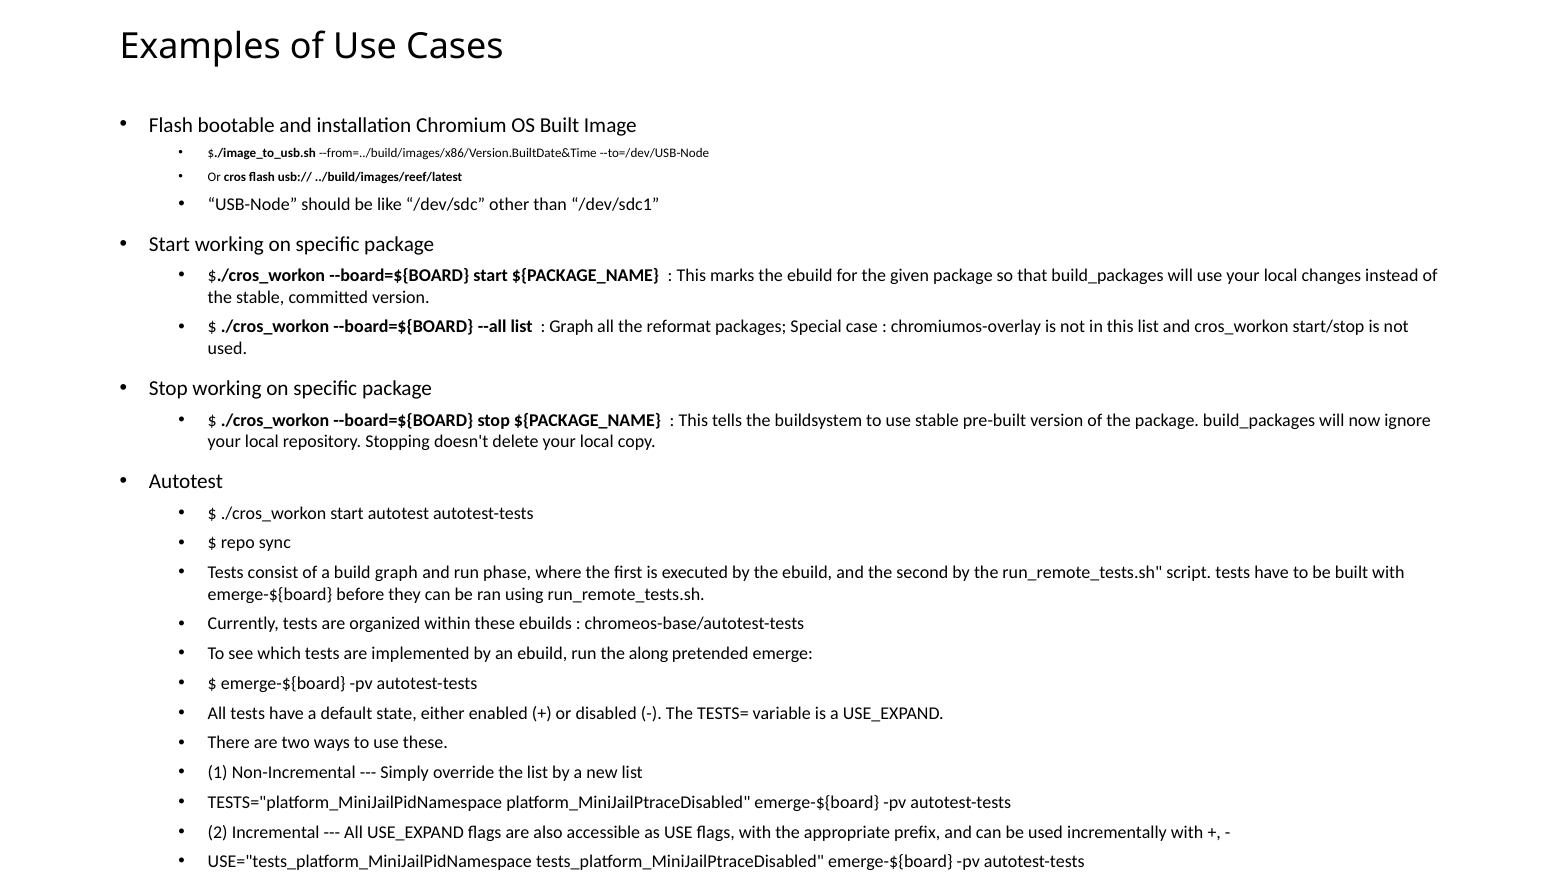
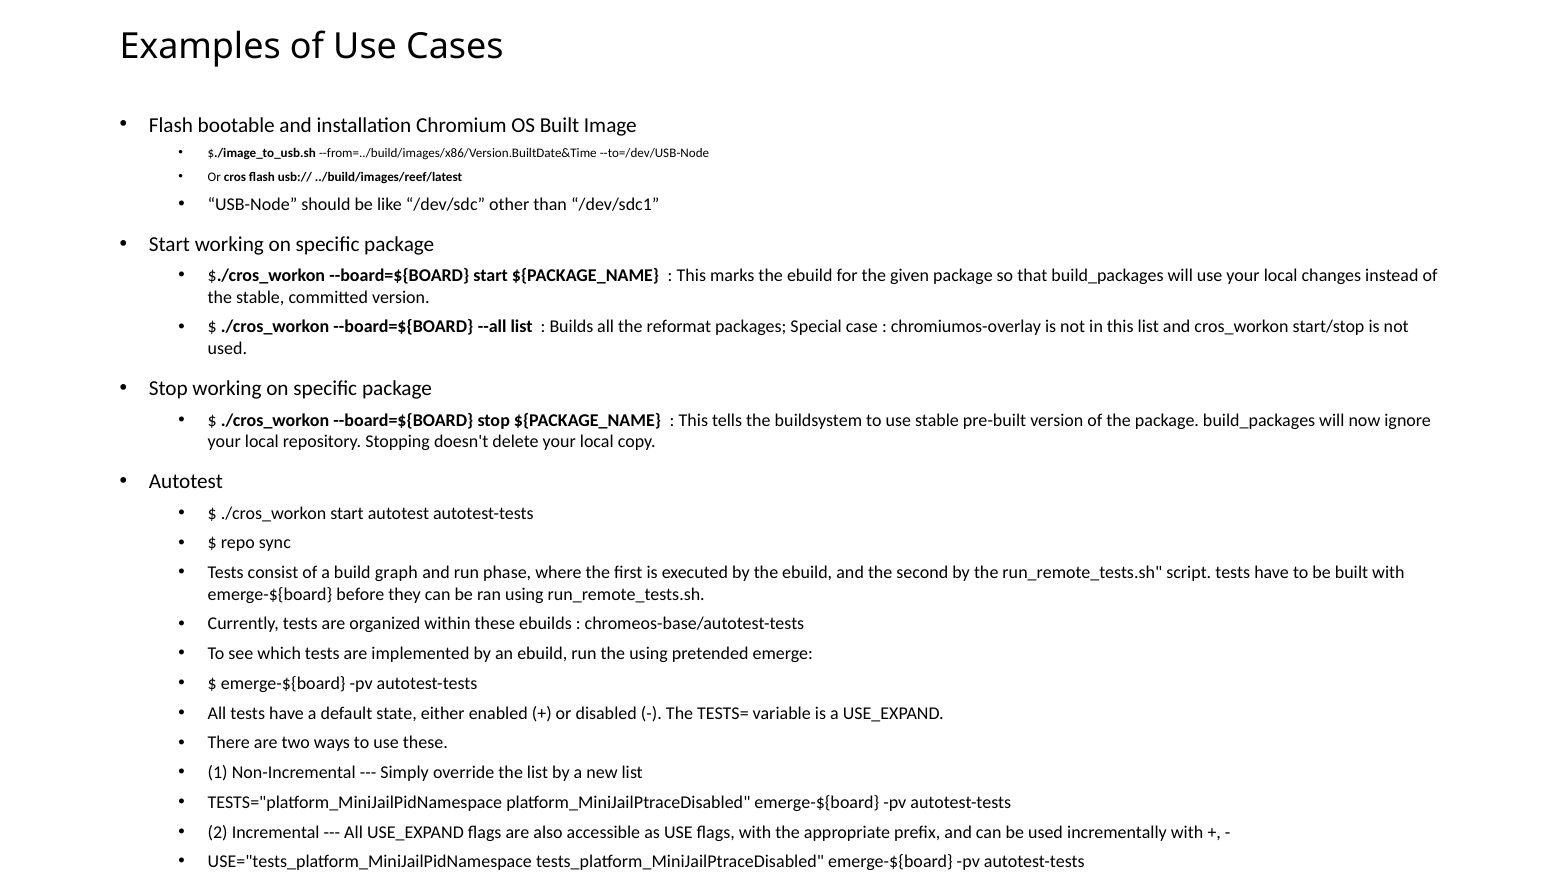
Graph at (571, 327): Graph -> Builds
the along: along -> using
